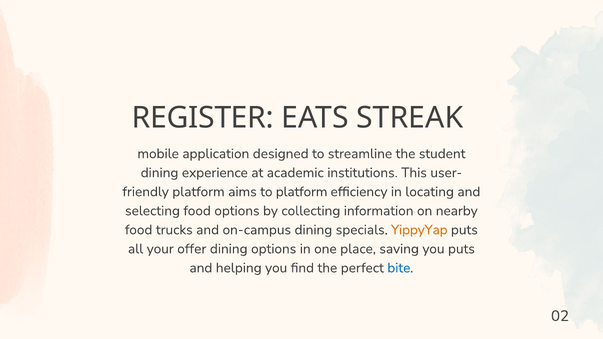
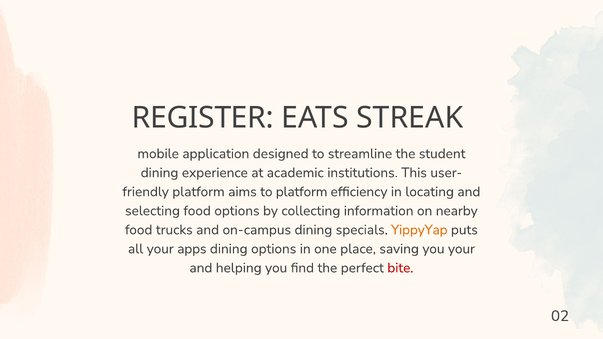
offer: offer -> apps
you puts: puts -> your
bite colour: blue -> red
